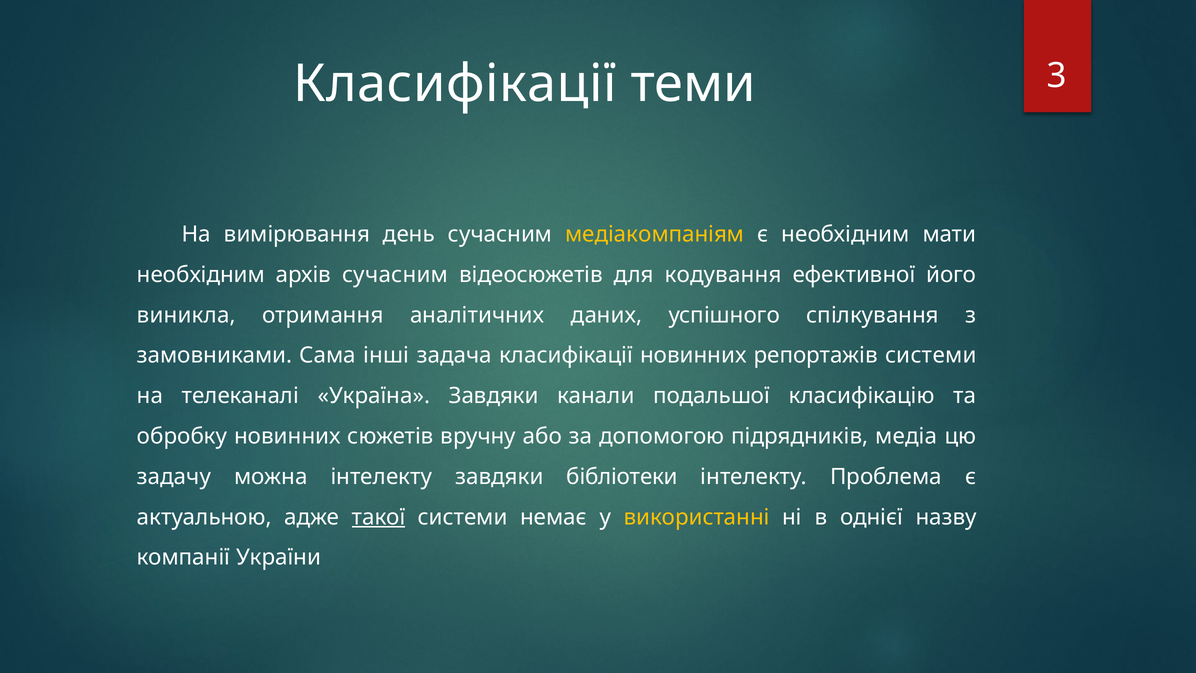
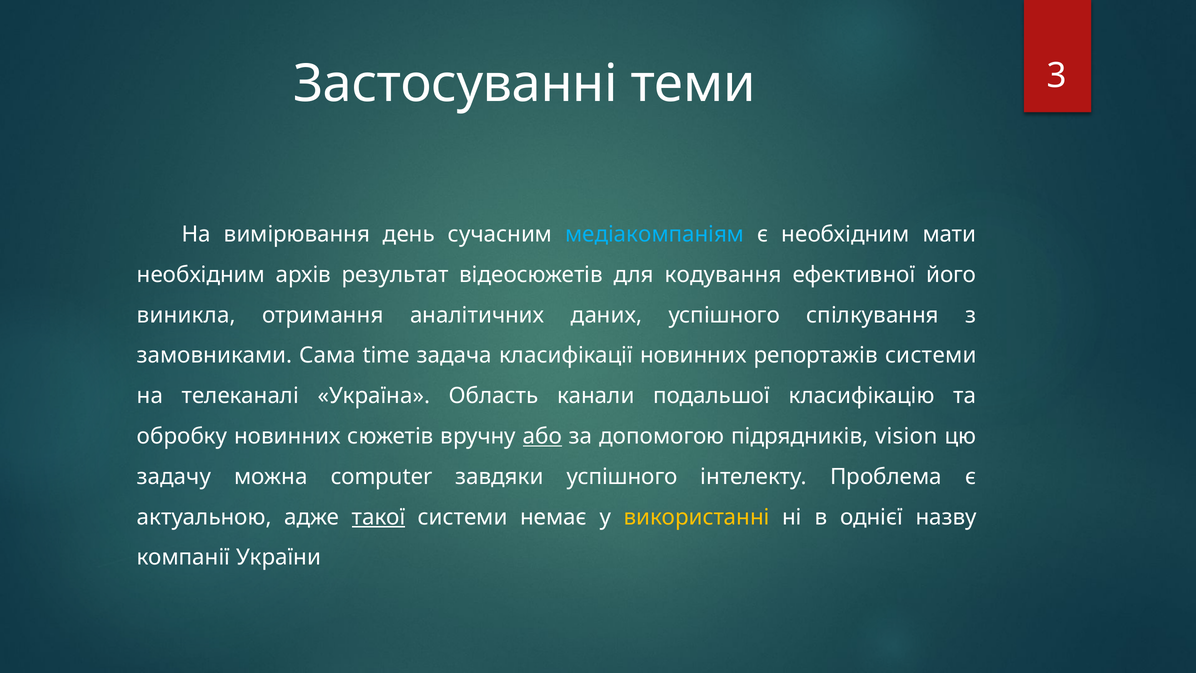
Класифікації at (455, 84): Класифікації -> Застосуванні
медіакомпаніям colour: yellow -> light blue
архів сучасним: сучасним -> результат
інші: інші -> time
Україна Завдяки: Завдяки -> Область
або underline: none -> present
медіа: медіа -> vision
можна інтелекту: інтелекту -> computer
завдяки бібліотеки: бібліотеки -> успішного
